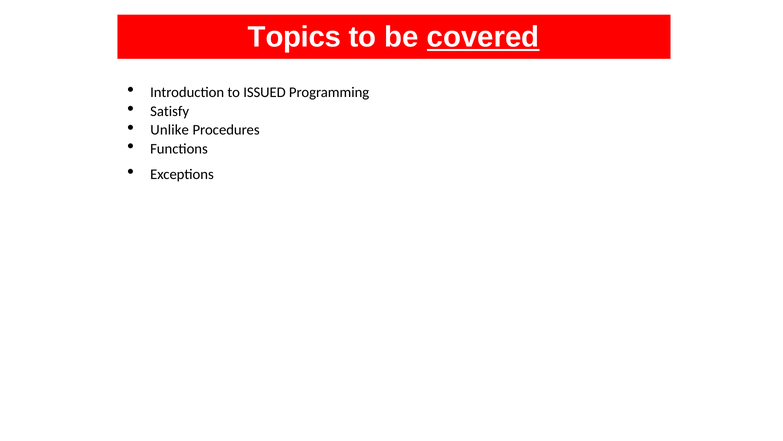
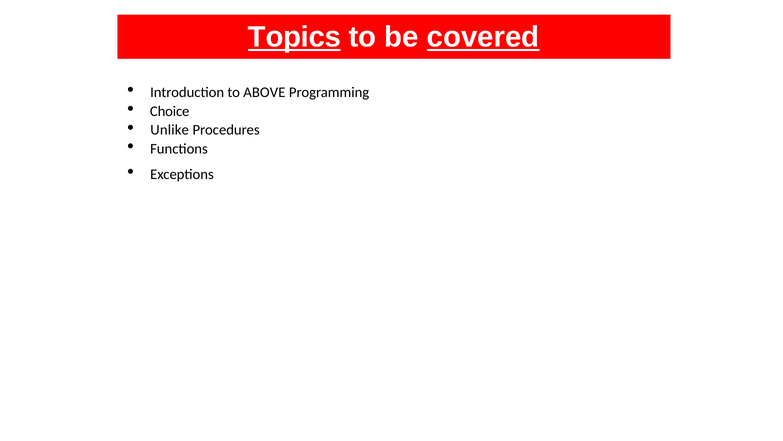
Topics underline: none -> present
ISSUED: ISSUED -> ABOVE
Satisfy: Satisfy -> Choice
